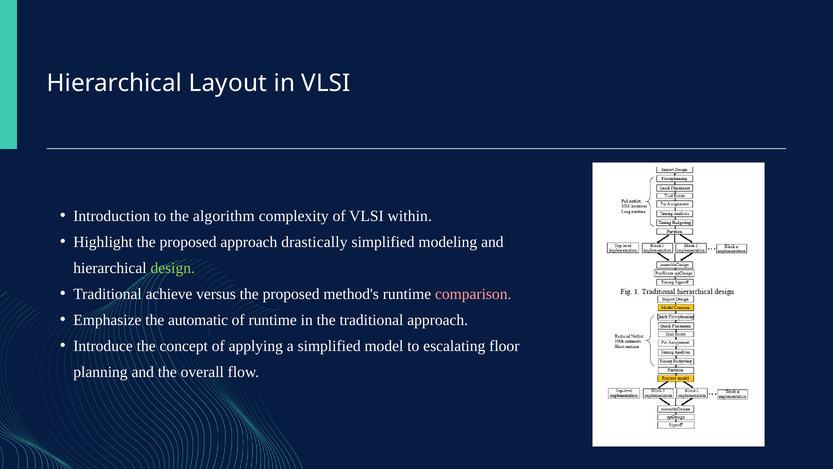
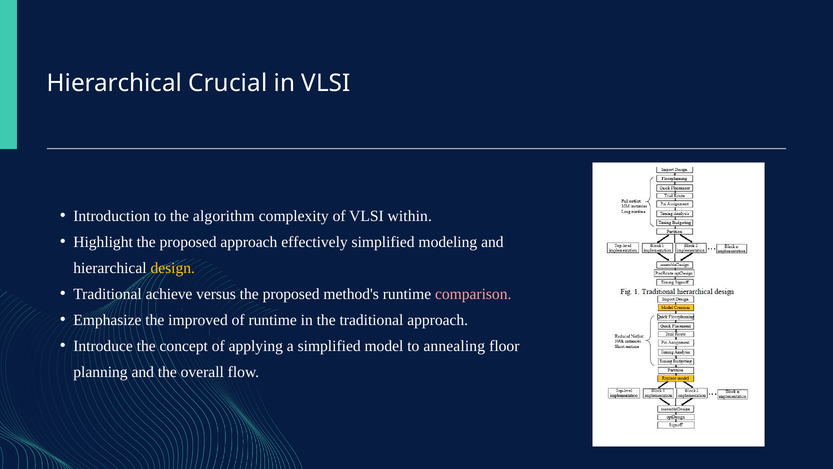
Layout: Layout -> Crucial
drastically: drastically -> effectively
design colour: light green -> yellow
automatic: automatic -> improved
escalating: escalating -> annealing
